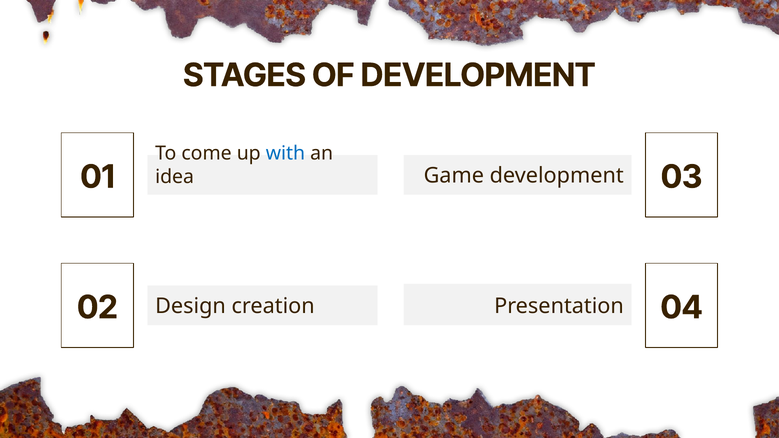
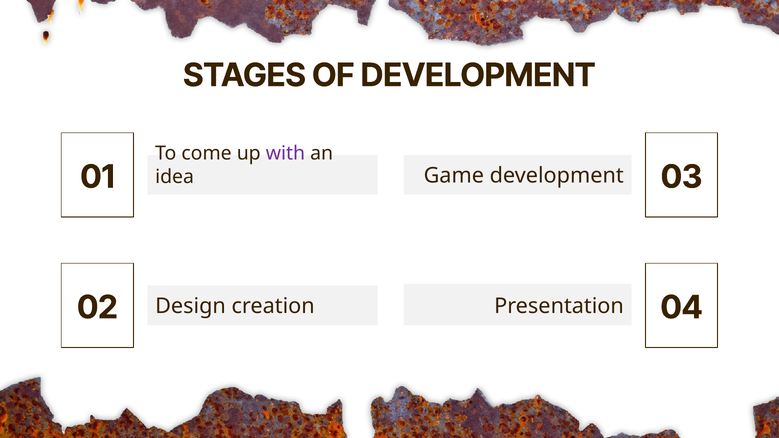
with colour: blue -> purple
